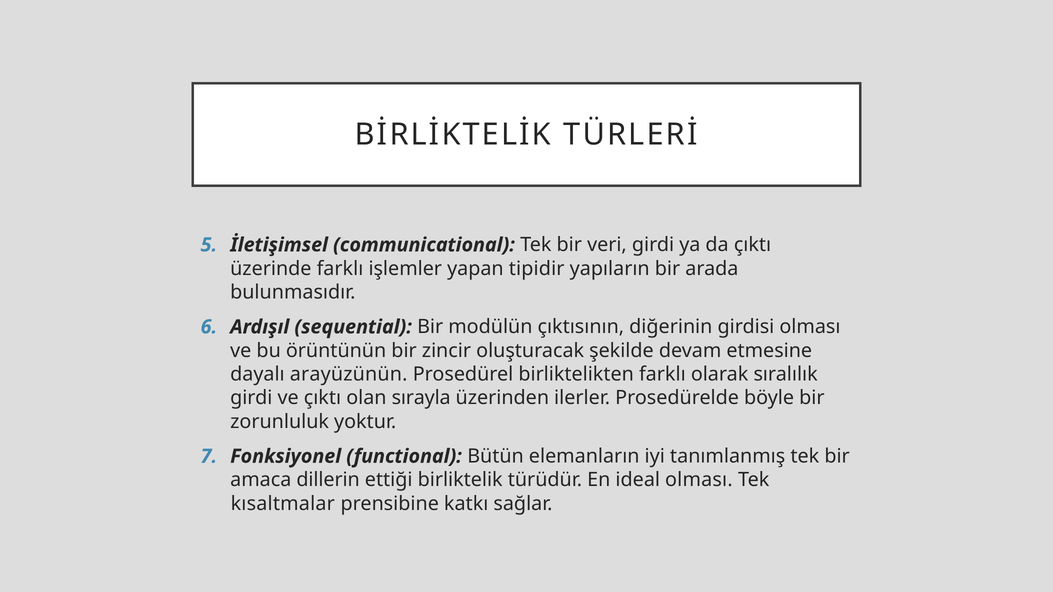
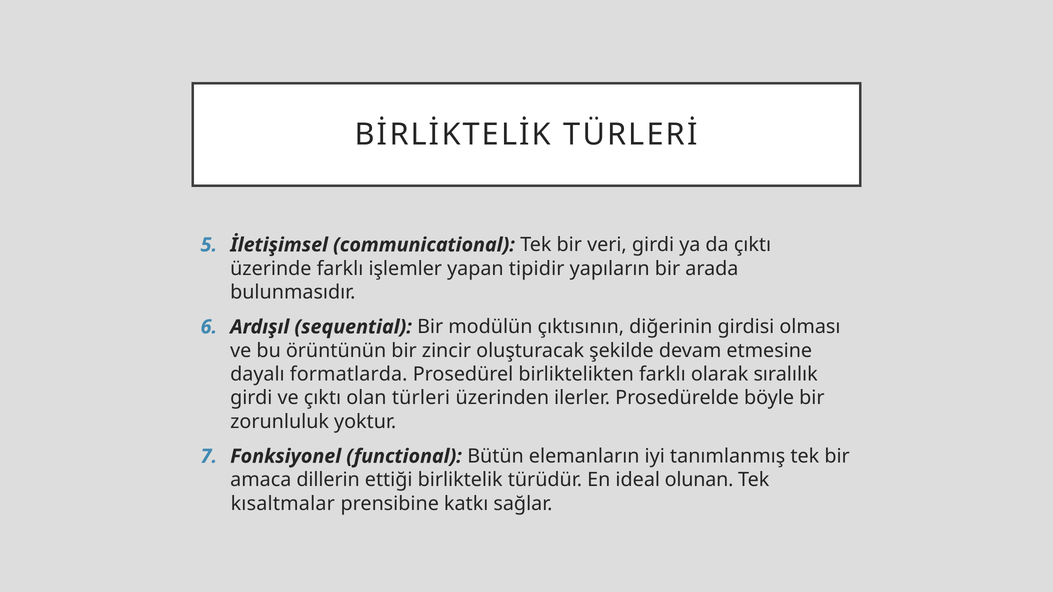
arayüzünün: arayüzünün -> formatlarda
sırayla: sırayla -> türleri
ideal olması: olması -> olunan
